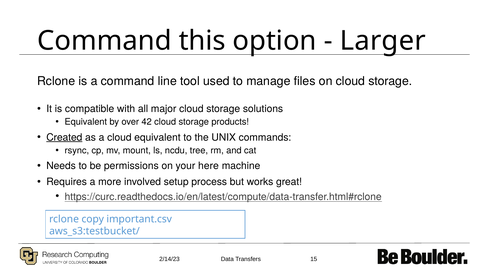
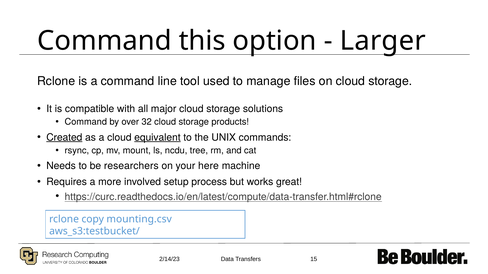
Equivalent at (86, 122): Equivalent -> Command
42: 42 -> 32
equivalent at (157, 138) underline: none -> present
permissions: permissions -> researchers
important.csv: important.csv -> mounting.csv
